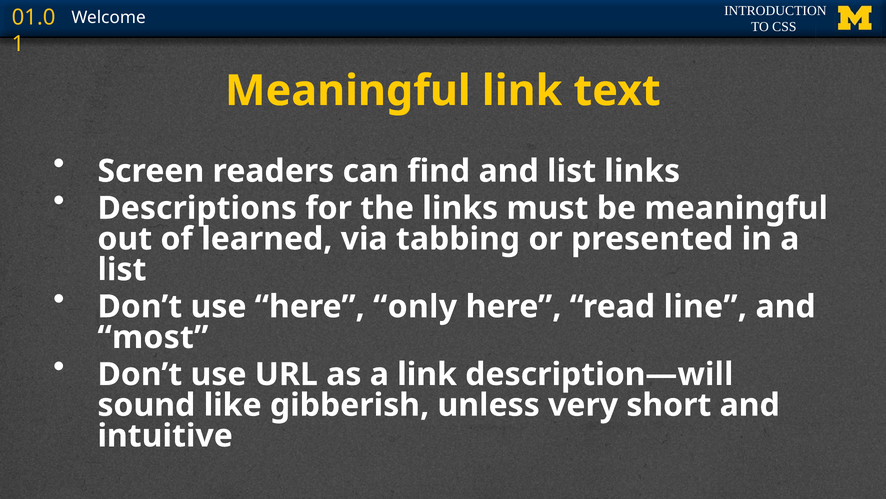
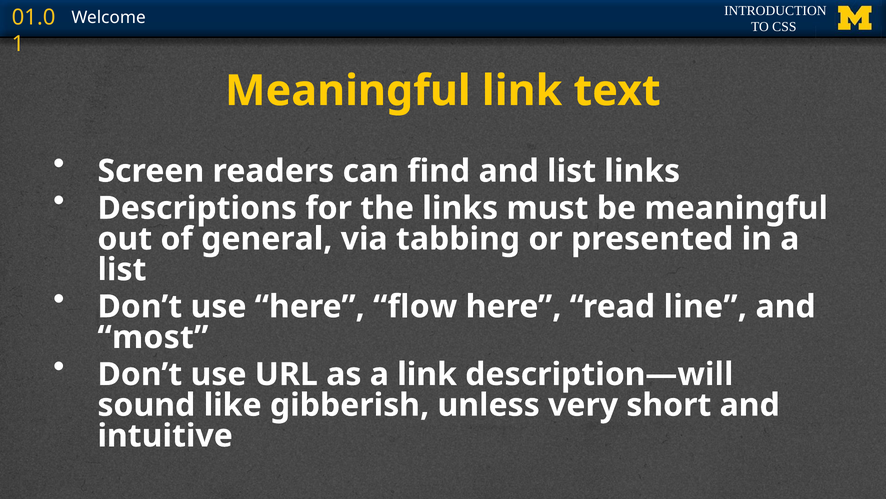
learned: learned -> general
only: only -> flow
